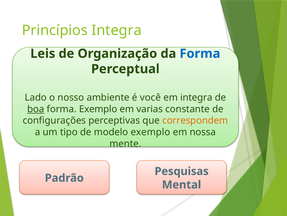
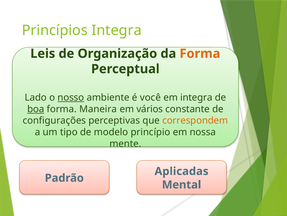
Forma at (200, 53) colour: blue -> orange
nosso underline: none -> present
forma Exemplo: Exemplo -> Maneira
varias: varias -> vários
modelo exemplo: exemplo -> princípio
Pesquisas: Pesquisas -> Aplicadas
